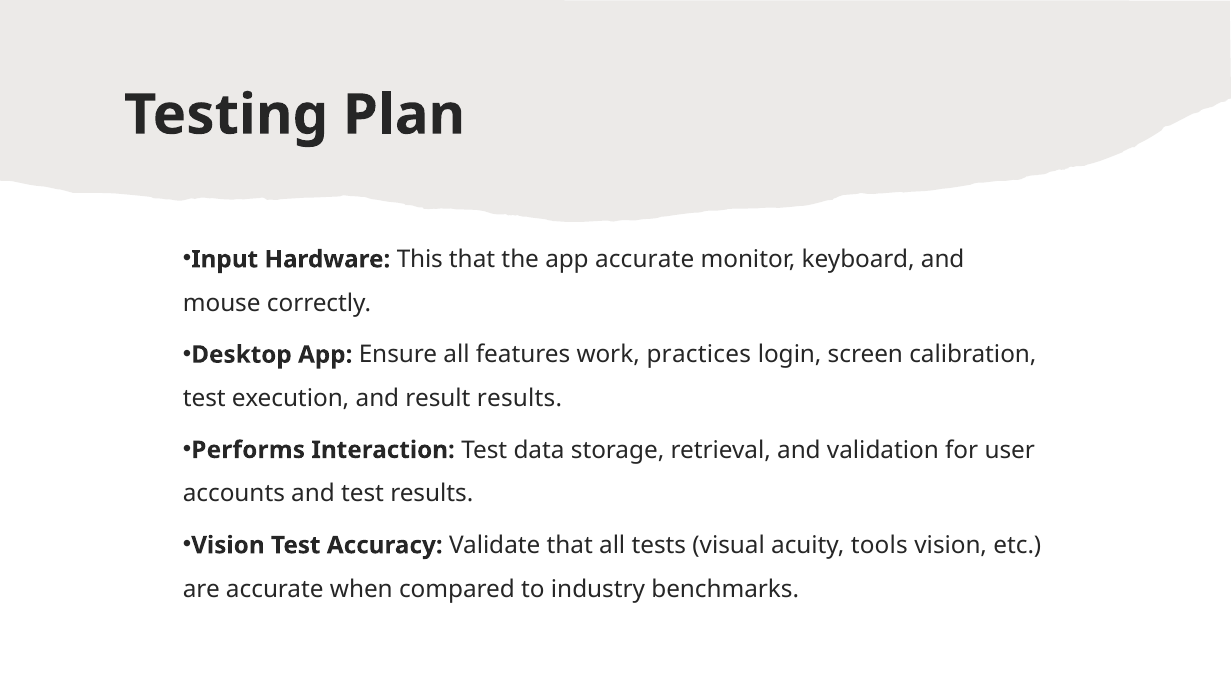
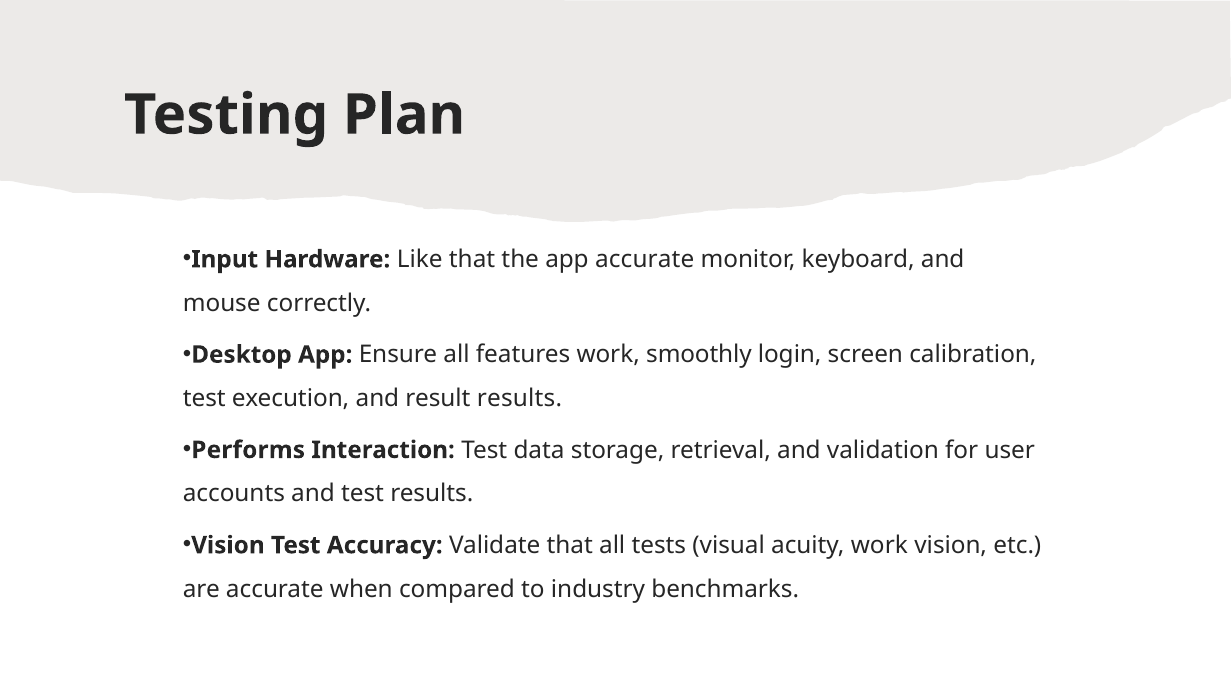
This: This -> Like
practices: practices -> smoothly
acuity tools: tools -> work
